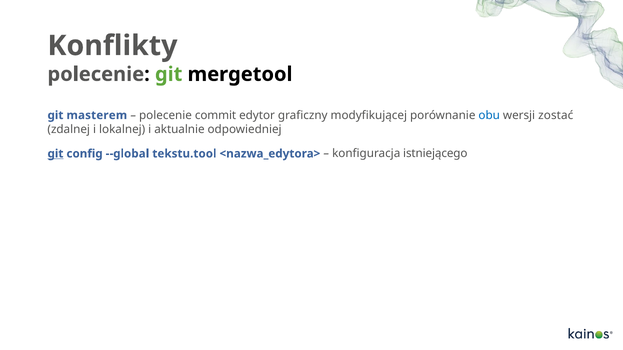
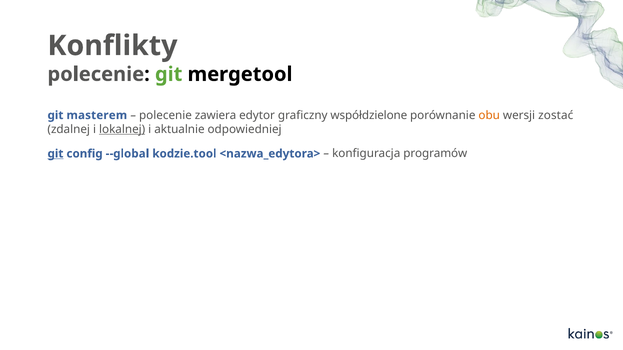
commit: commit -> zawiera
modyfikującej: modyfikującej -> współdzielone
obu colour: blue -> orange
lokalnej underline: none -> present
tekstu.tool: tekstu.tool -> kodzie.tool
istniejącego: istniejącego -> programów
